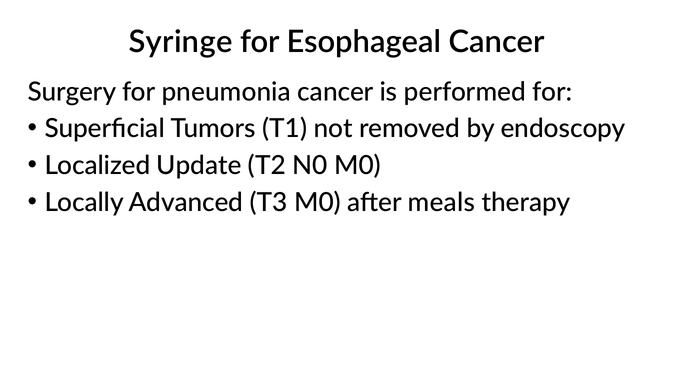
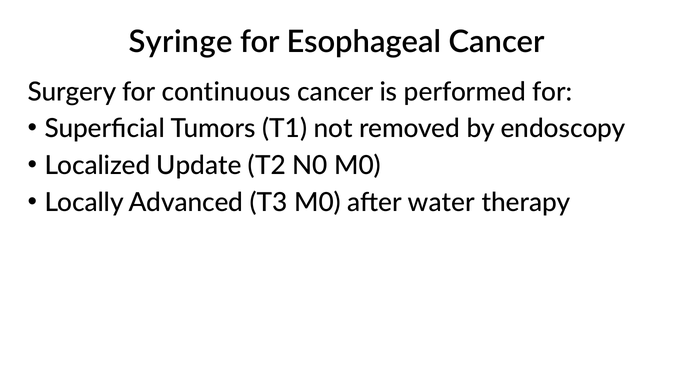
pneumonia: pneumonia -> continuous
meals: meals -> water
